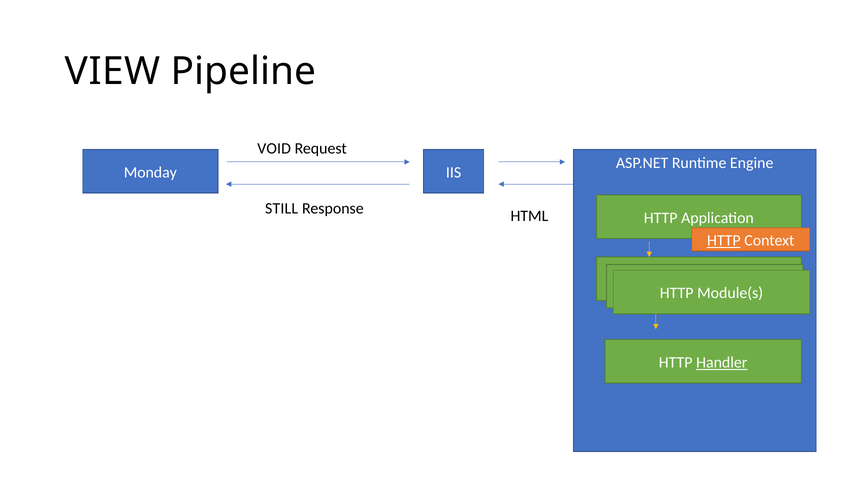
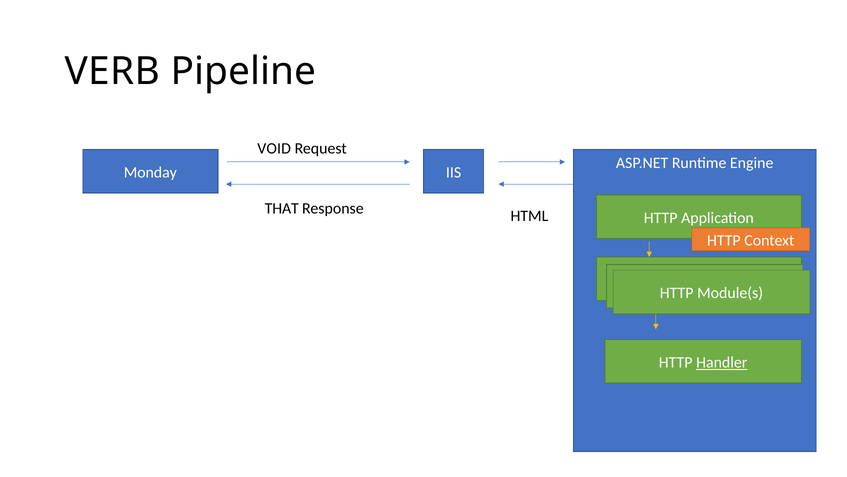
VIEW: VIEW -> VERB
STILL: STILL -> THAT
HTTP at (724, 240) underline: present -> none
